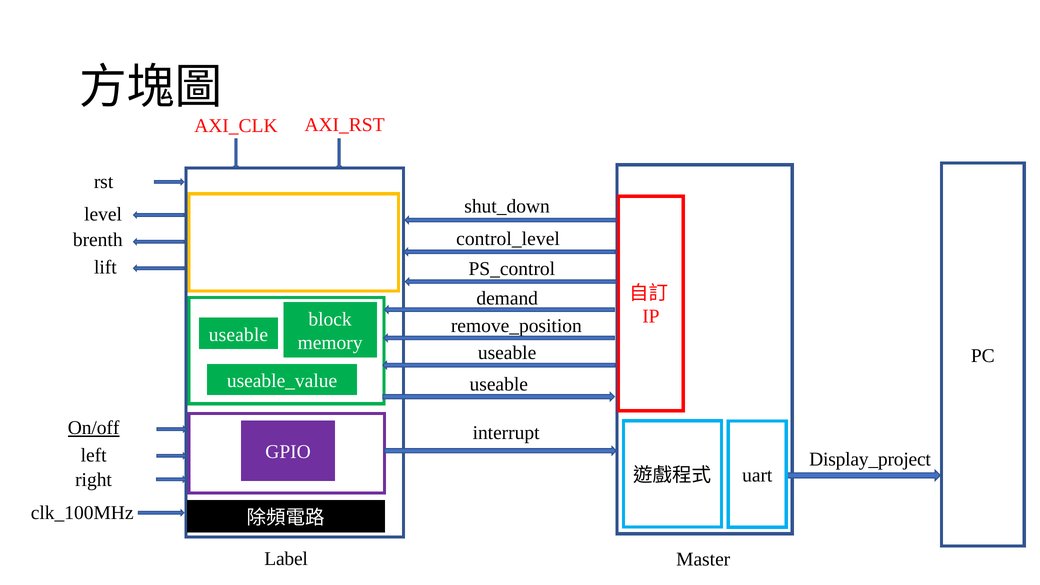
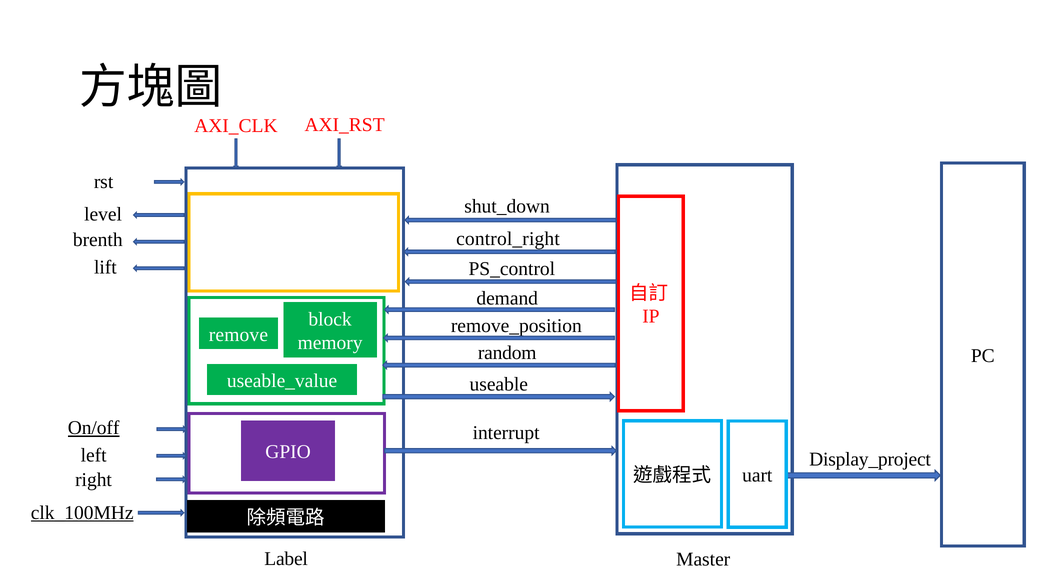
control_level: control_level -> control_right
useable at (238, 335): useable -> remove
useable at (507, 353): useable -> random
clk_100MHz underline: none -> present
